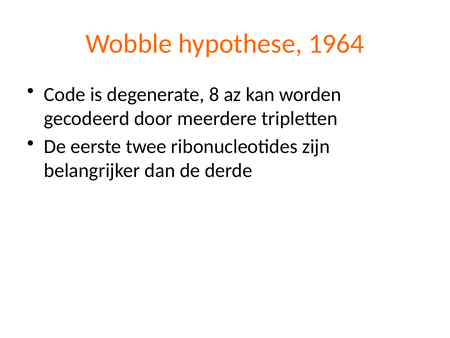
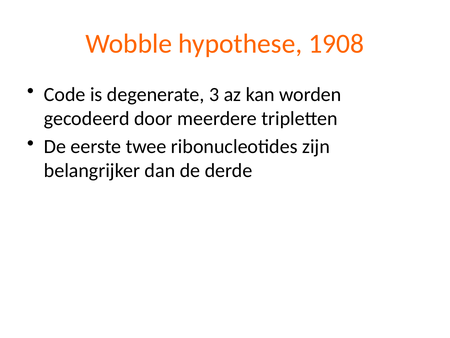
1964: 1964 -> 1908
8: 8 -> 3
